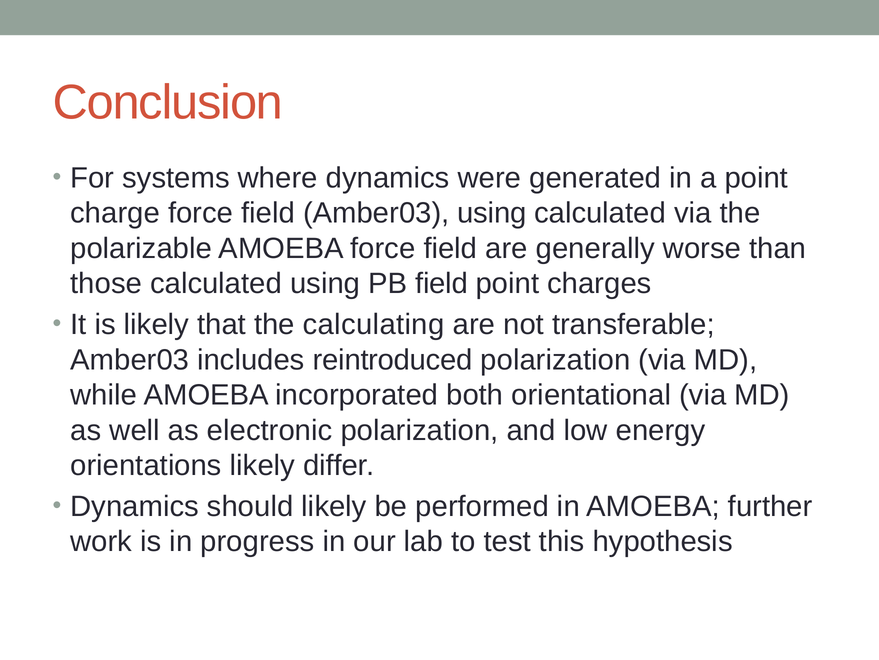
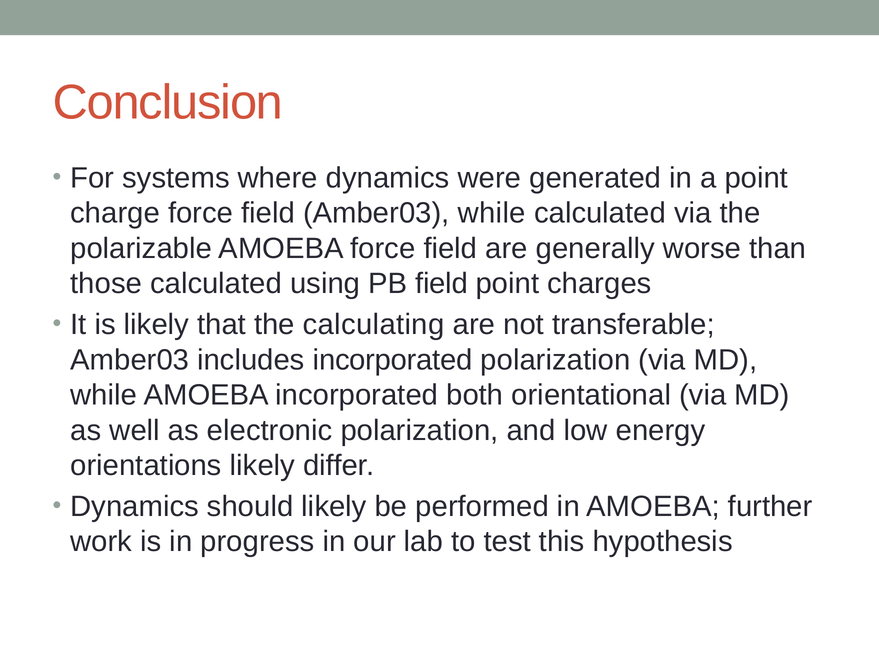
Amber03 using: using -> while
includes reintroduced: reintroduced -> incorporated
